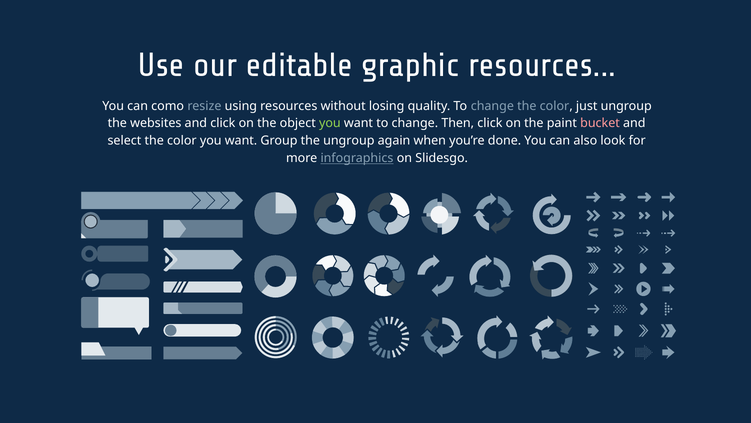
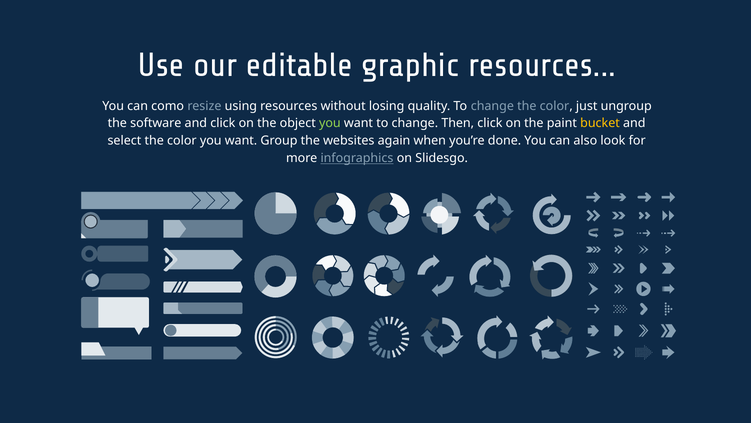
websites: websites -> software
bucket colour: pink -> yellow
the ungroup: ungroup -> websites
